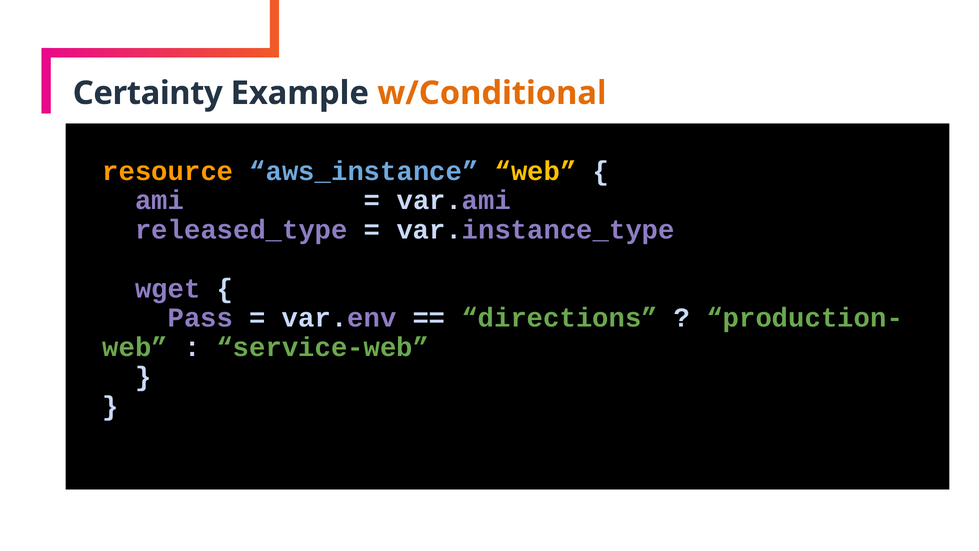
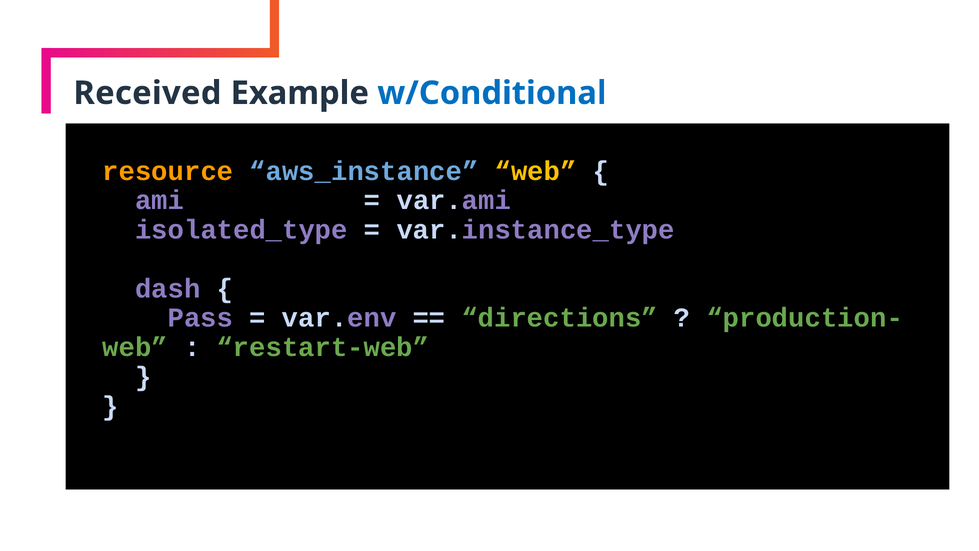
Certainty: Certainty -> Received
w/Conditional colour: orange -> blue
released_type: released_type -> isolated_type
wget: wget -> dash
service-web: service-web -> restart-web
